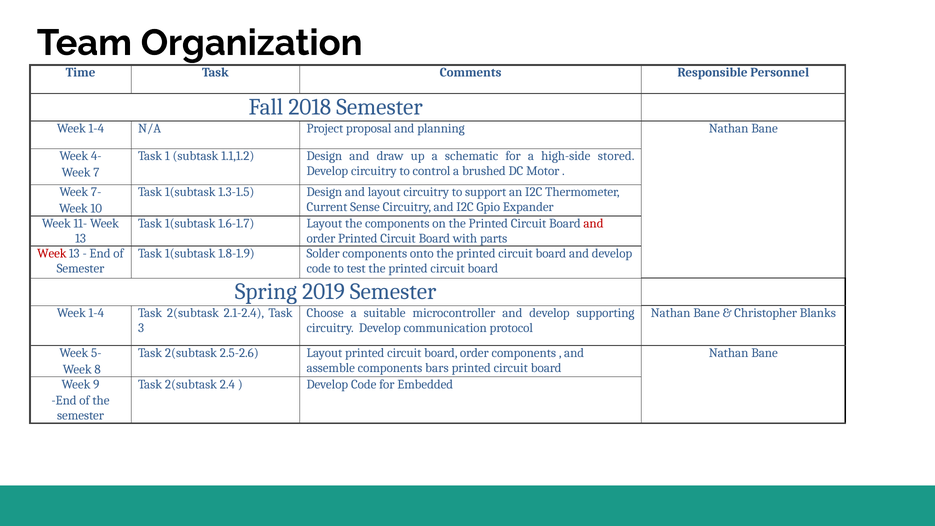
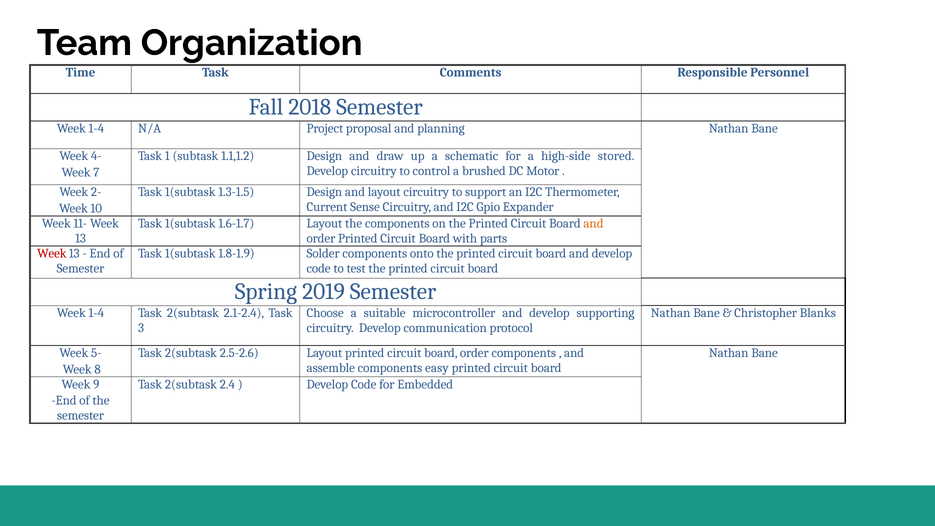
7-: 7- -> 2-
and at (593, 223) colour: red -> orange
bars: bars -> easy
